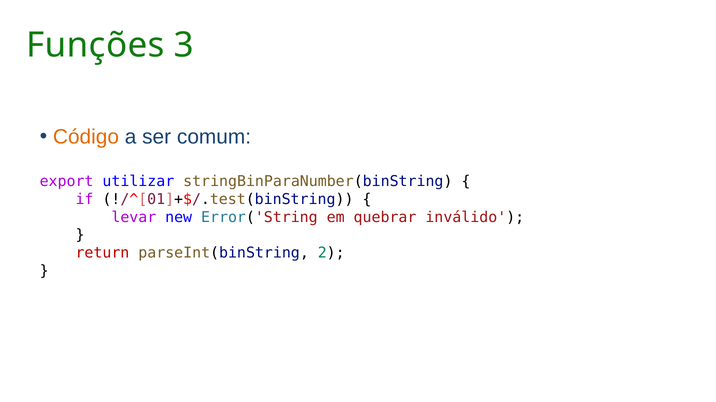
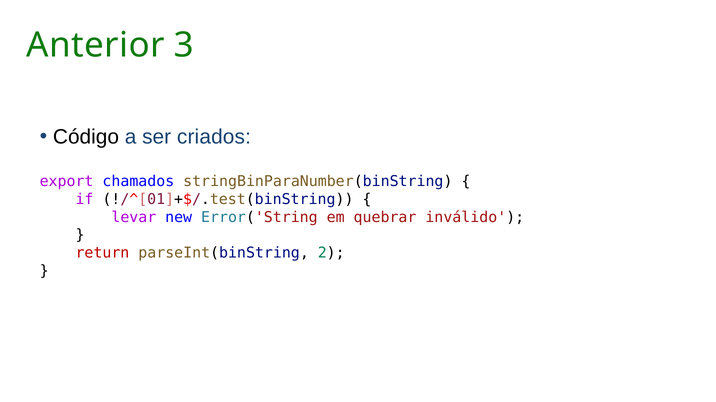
Funções: Funções -> Anterior
Código colour: orange -> black
comum: comum -> criados
utilizar: utilizar -> chamados
